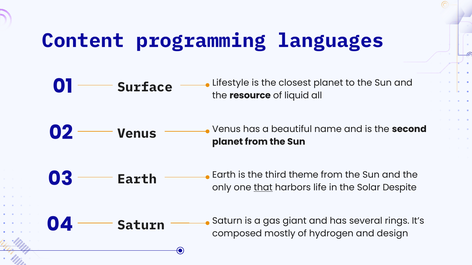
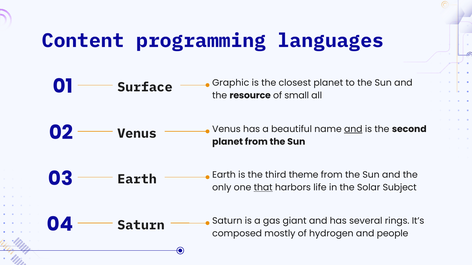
Lifestyle: Lifestyle -> Graphic
liquid: liquid -> small
and at (353, 129) underline: none -> present
Despite: Despite -> Subject
design: design -> people
